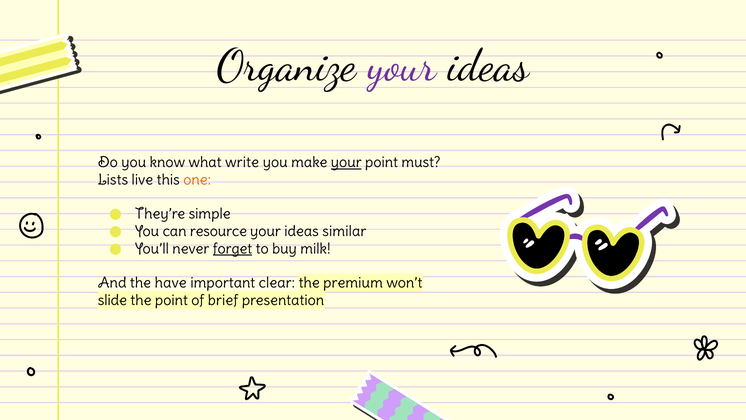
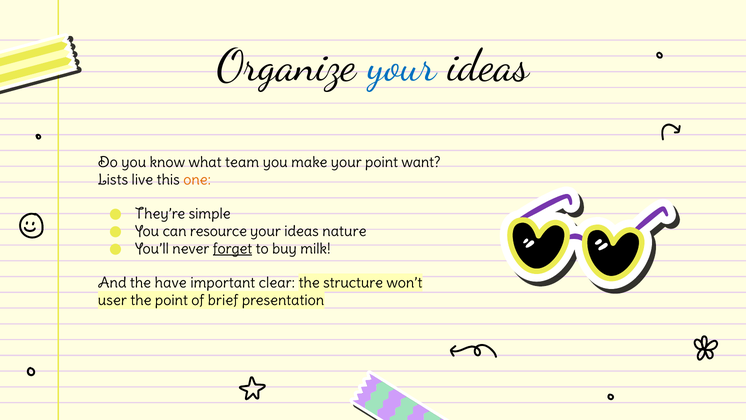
your at (402, 65) colour: purple -> blue
write: write -> team
your at (346, 162) underline: present -> none
must: must -> want
similar: similar -> nature
premium: premium -> structure
slide: slide -> user
